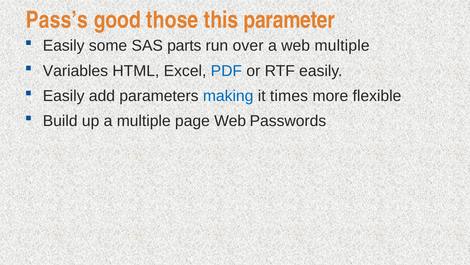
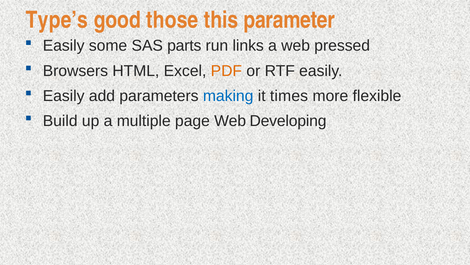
Pass’s: Pass’s -> Type’s
over: over -> links
web multiple: multiple -> pressed
Variables: Variables -> Browsers
PDF colour: blue -> orange
Passwords: Passwords -> Developing
